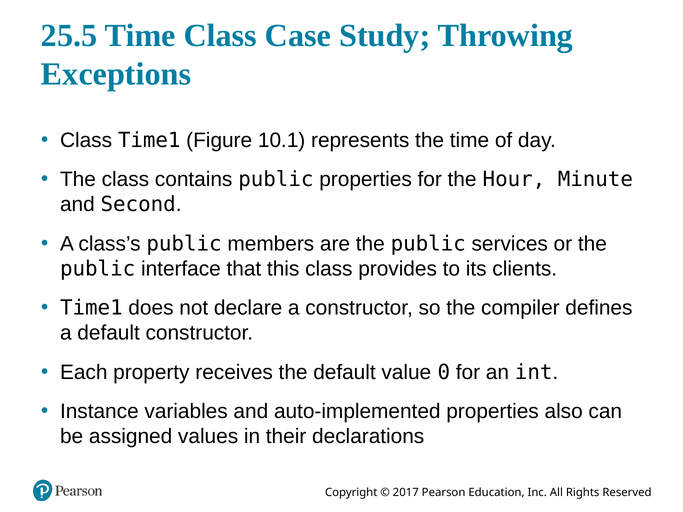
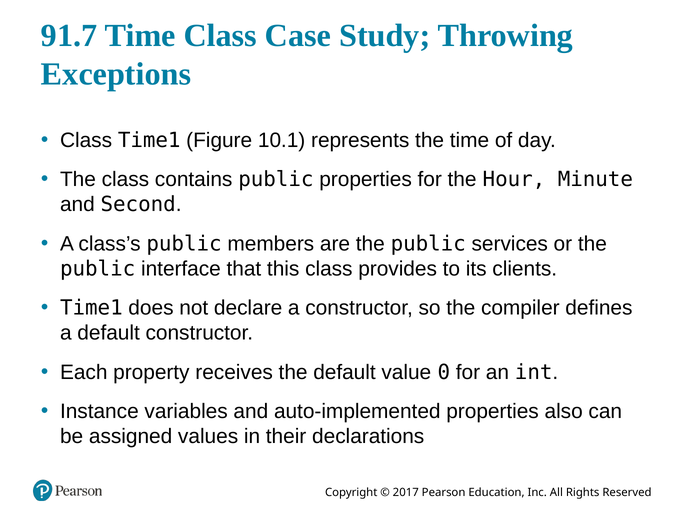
25.5: 25.5 -> 91.7
